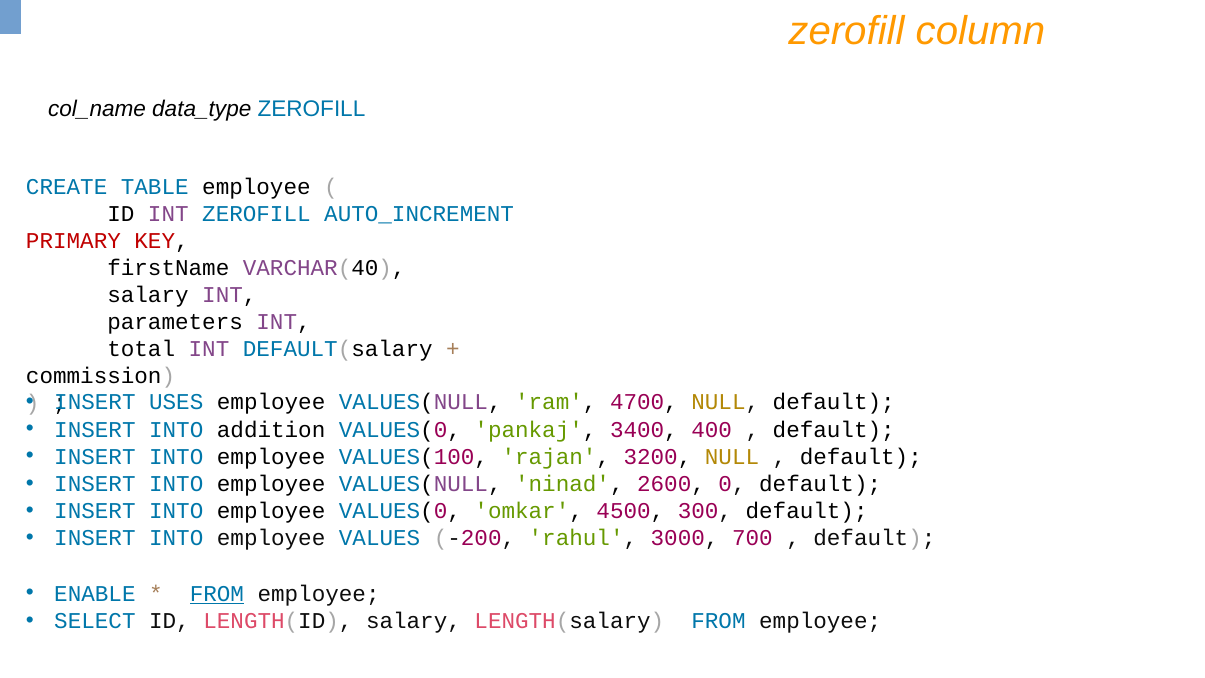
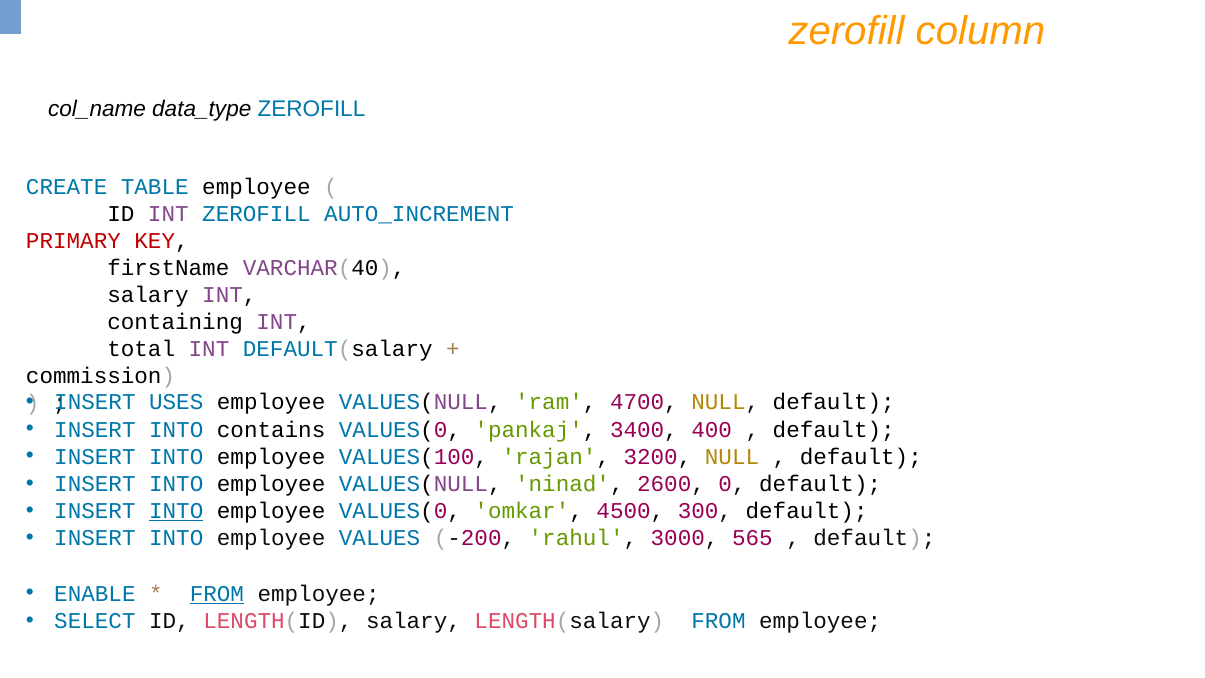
parameters: parameters -> containing
addition: addition -> contains
INTO at (176, 511) underline: none -> present
700: 700 -> 565
